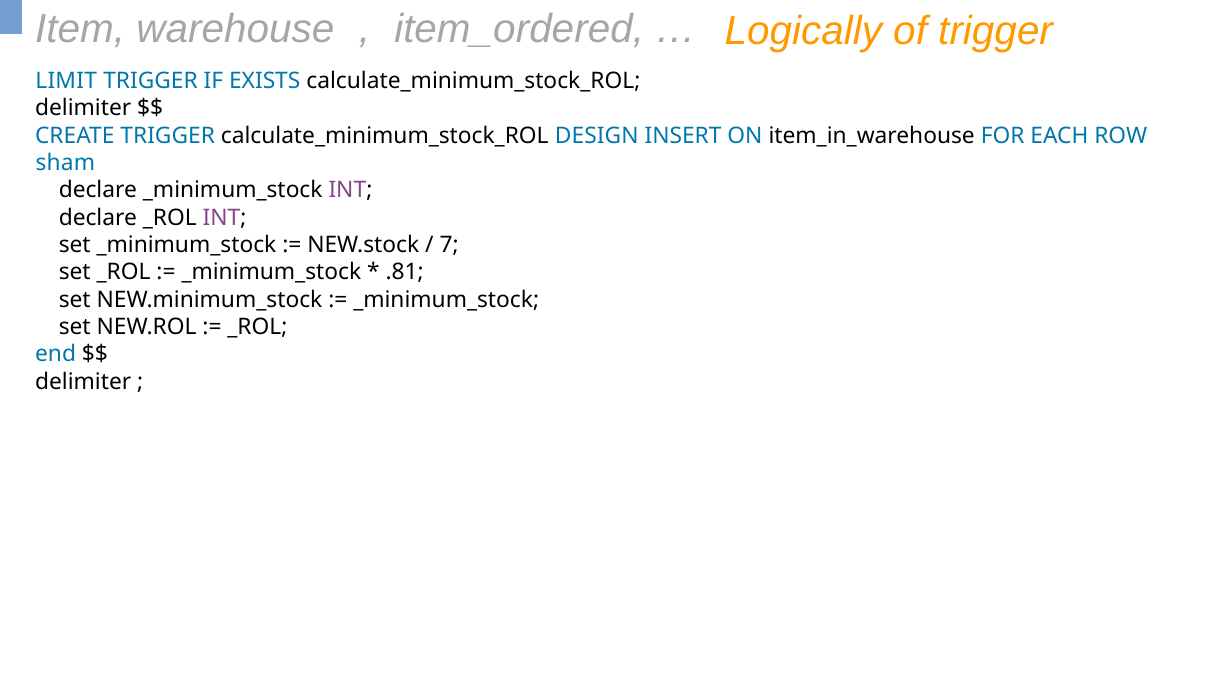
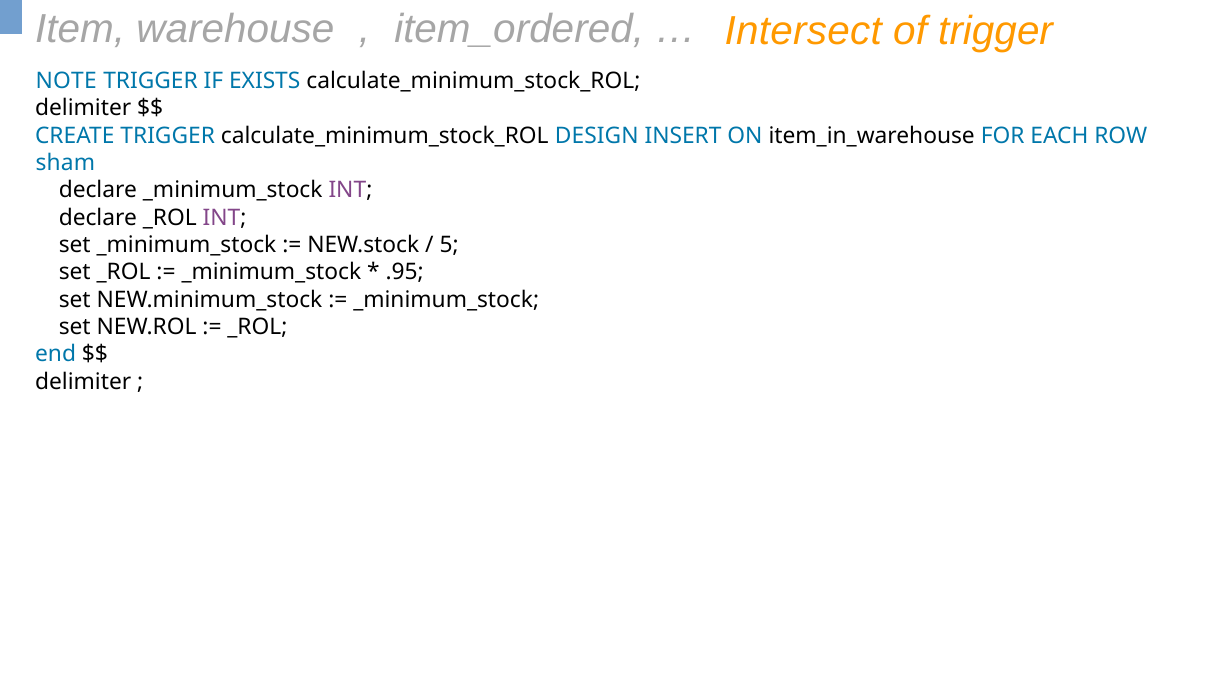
Logically: Logically -> Intersect
LIMIT: LIMIT -> NOTE
7: 7 -> 5
.81: .81 -> .95
